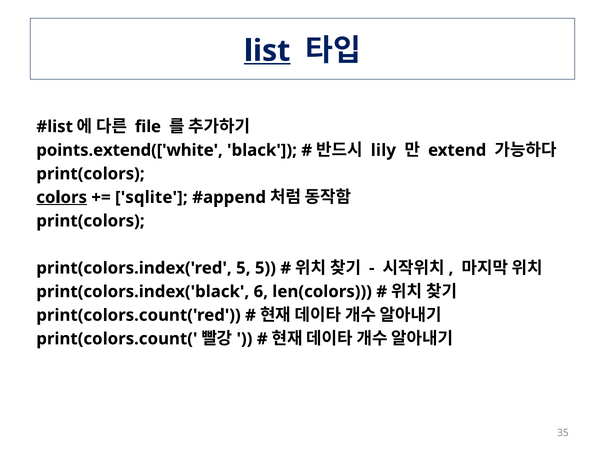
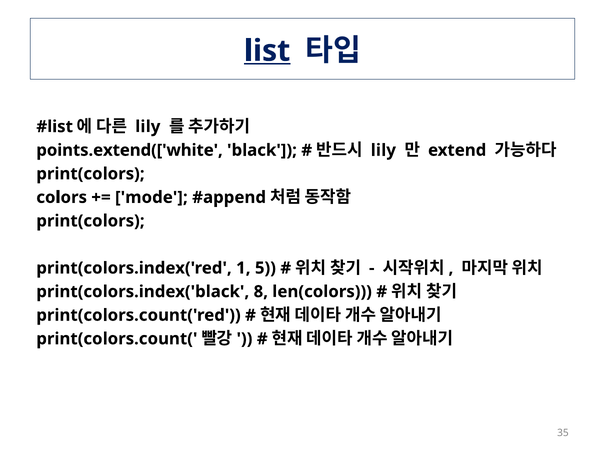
file at (148, 127): file -> lily
colors underline: present -> none
sqlite: sqlite -> mode
print(colors.index('red 5: 5 -> 1
6: 6 -> 8
